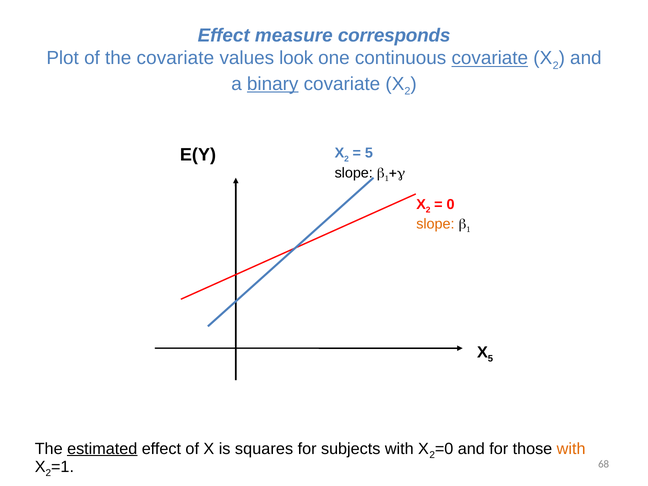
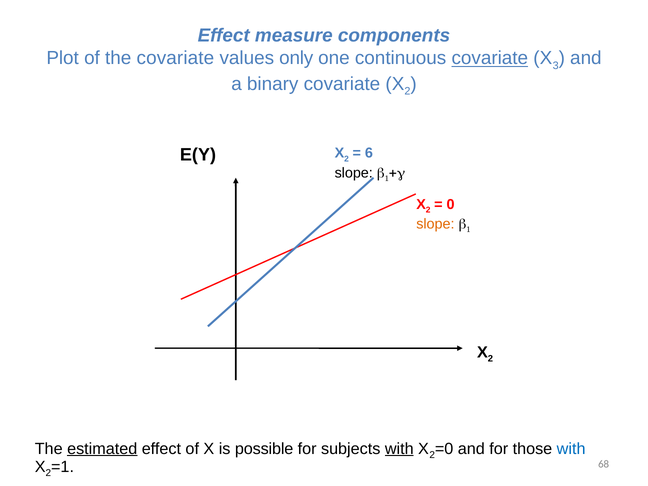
corresponds: corresponds -> components
look: look -> only
2 at (556, 66): 2 -> 3
binary underline: present -> none
5 at (369, 153): 5 -> 6
5 at (490, 359): 5 -> 2
squares: squares -> possible
with at (399, 449) underline: none -> present
with at (571, 449) colour: orange -> blue
